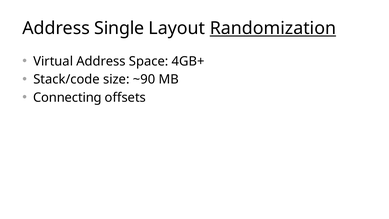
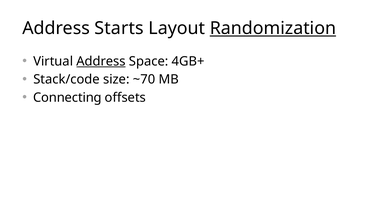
Single: Single -> Starts
Address at (101, 61) underline: none -> present
~90: ~90 -> ~70
